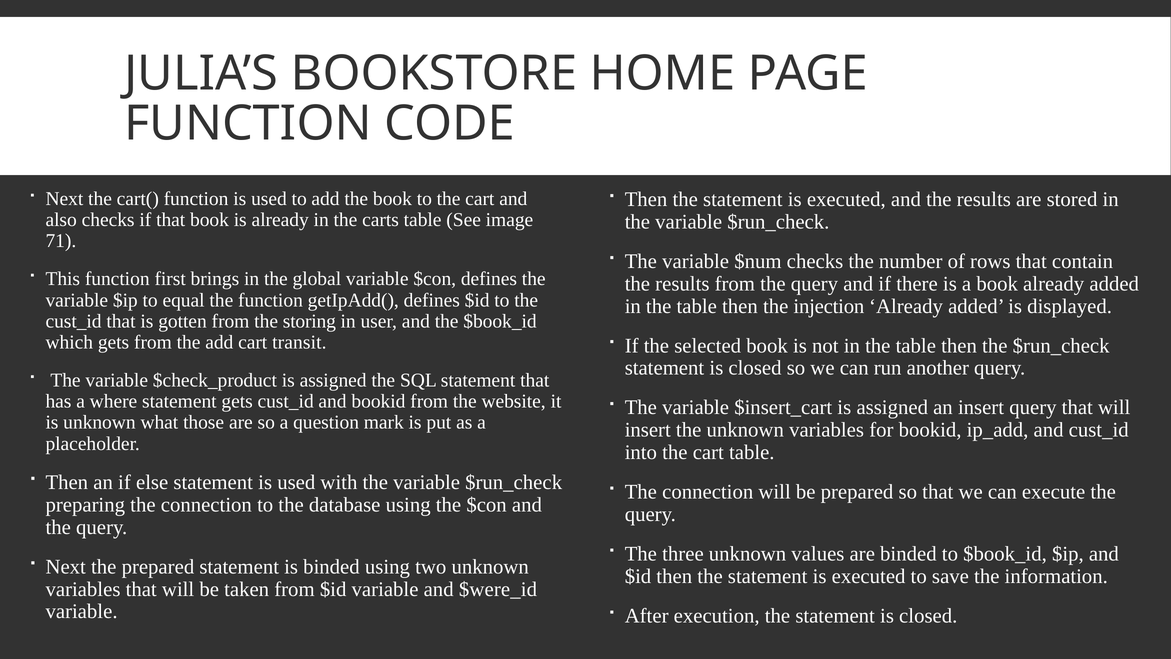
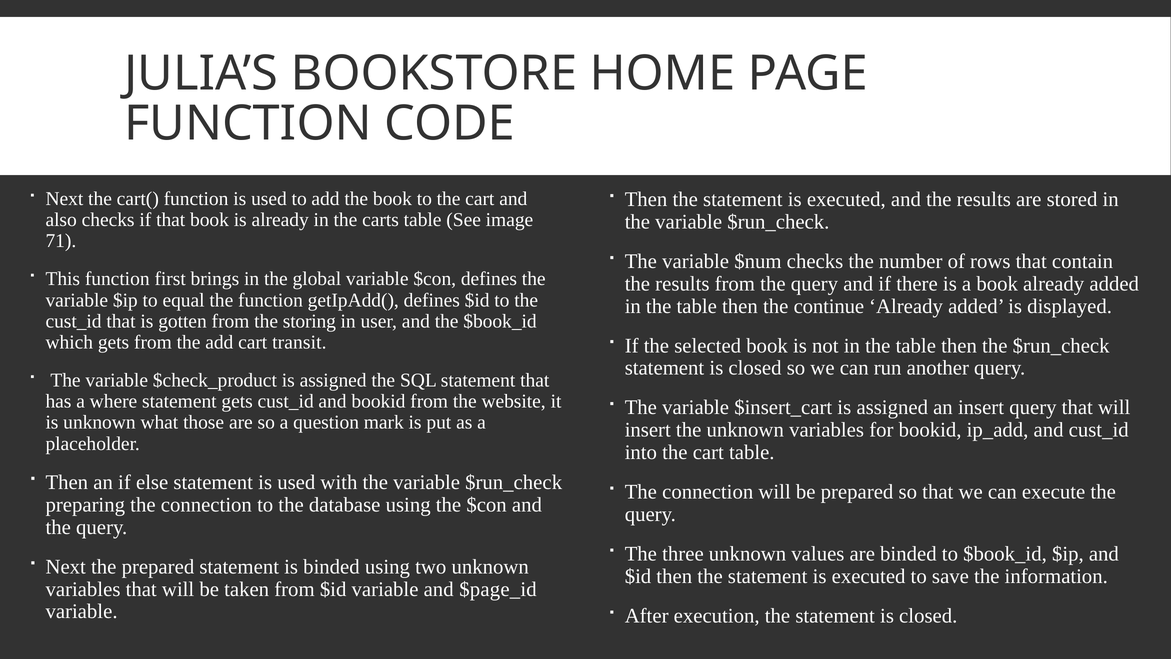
injection: injection -> continue
$were_id: $were_id -> $page_id
